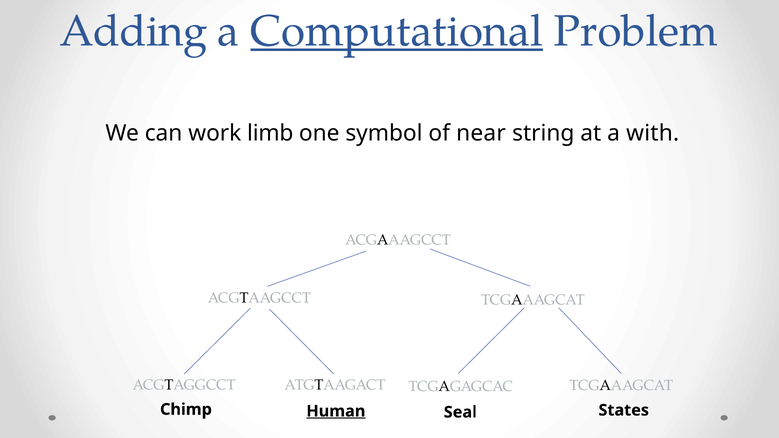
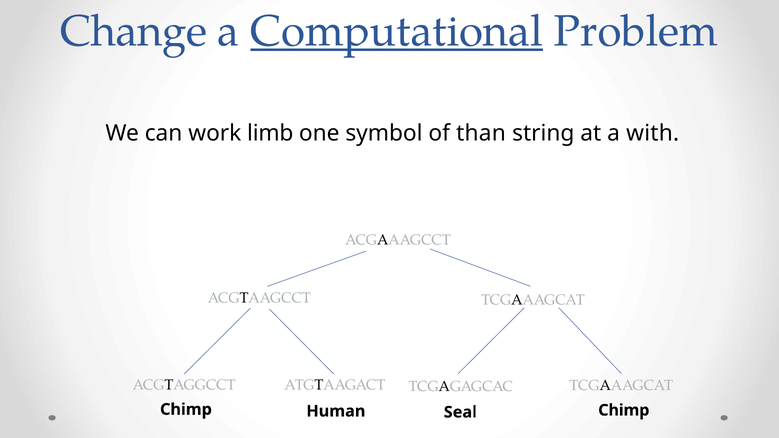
Adding: Adding -> Change
near: near -> than
Human underline: present -> none
Seal States: States -> Chimp
